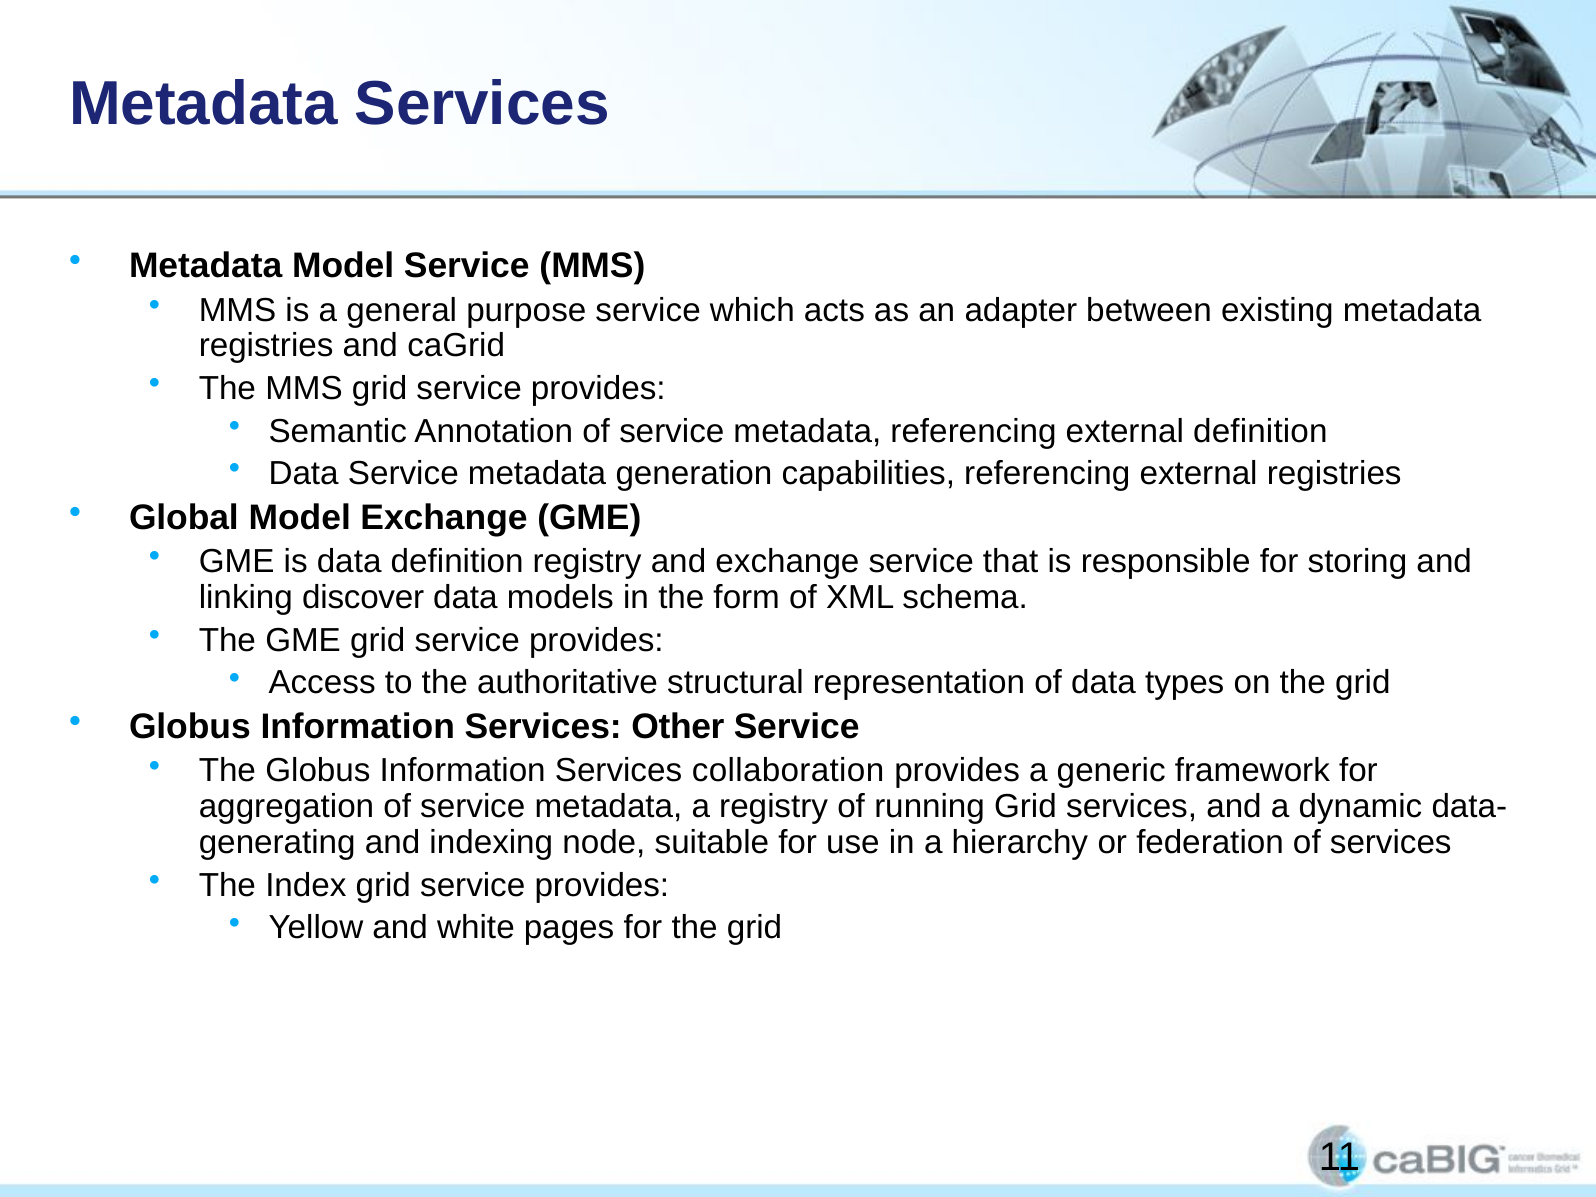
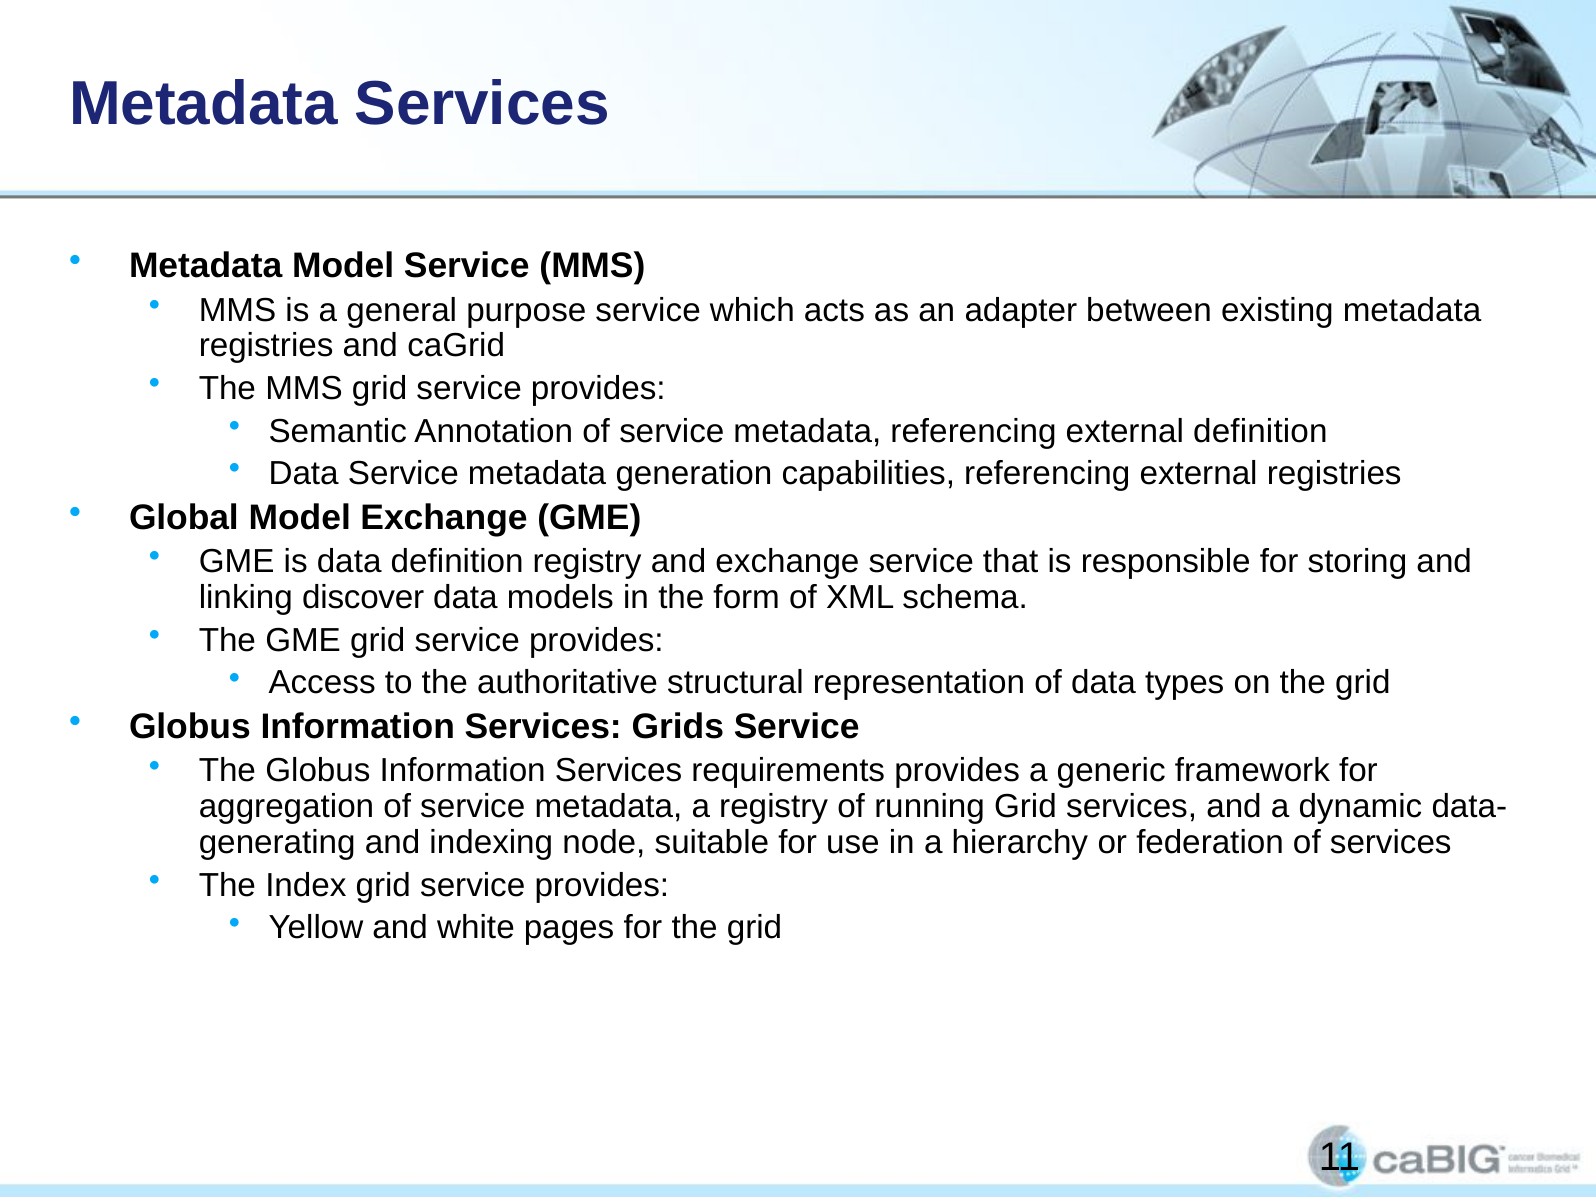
Other: Other -> Grids
collaboration: collaboration -> requirements
